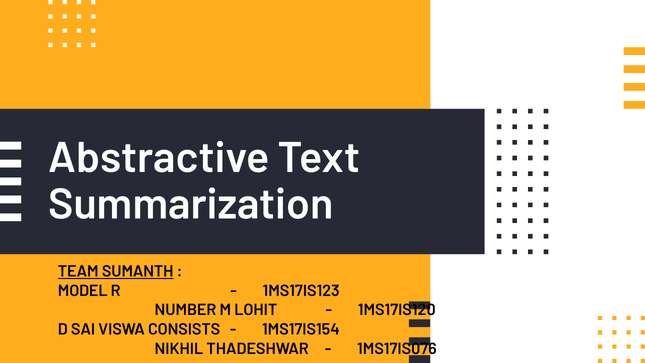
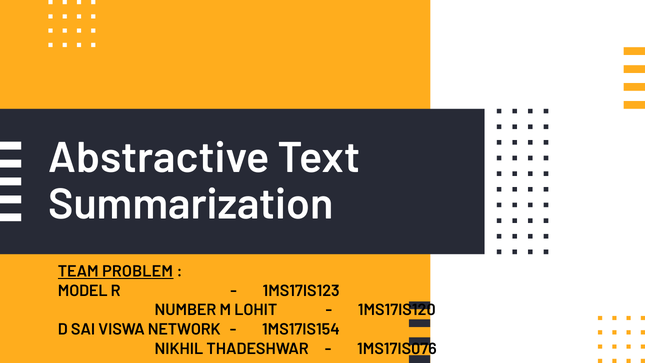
SUMANTH: SUMANTH -> PROBLEM
CONSISTS: CONSISTS -> NETWORK
